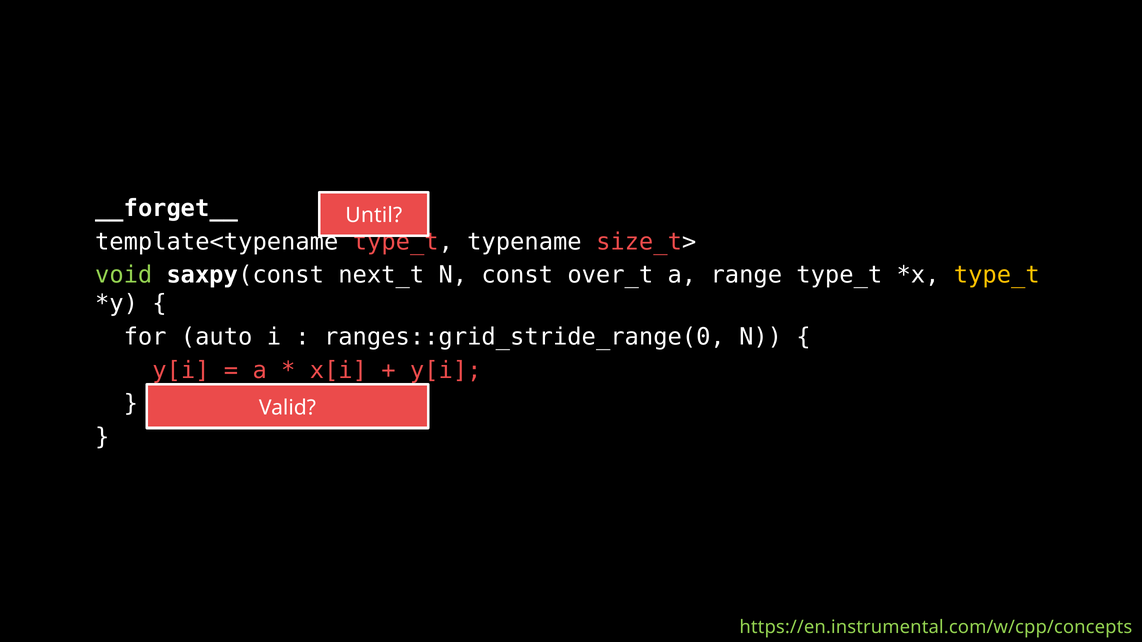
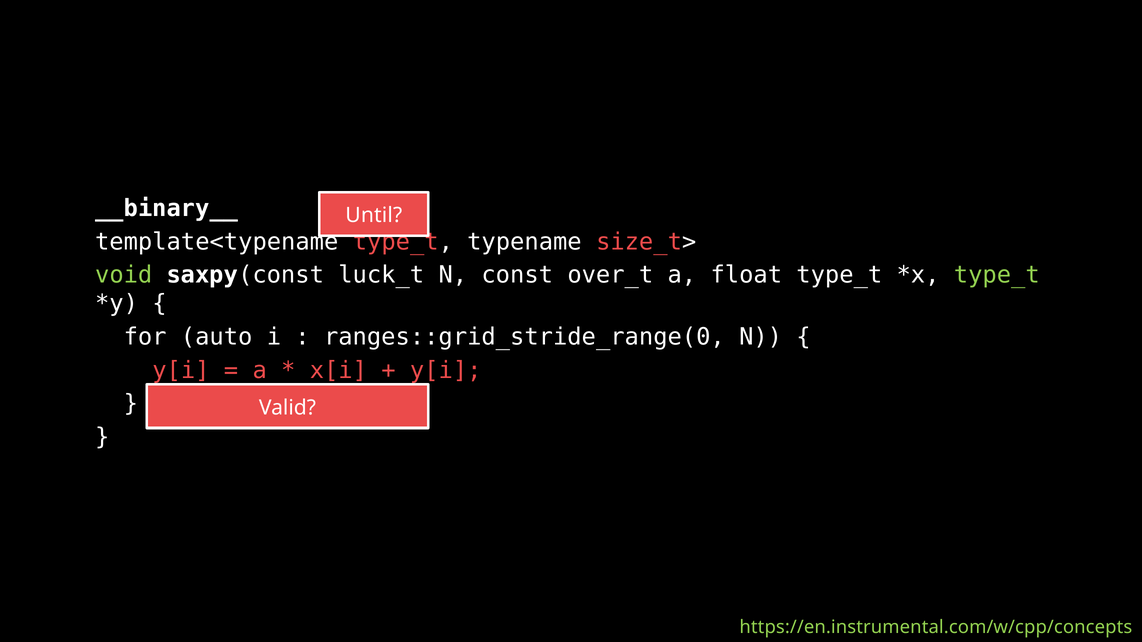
__forget__: __forget__ -> __binary__
next_t: next_t -> luck_t
range: range -> float
type_t at (997, 275) colour: yellow -> light green
